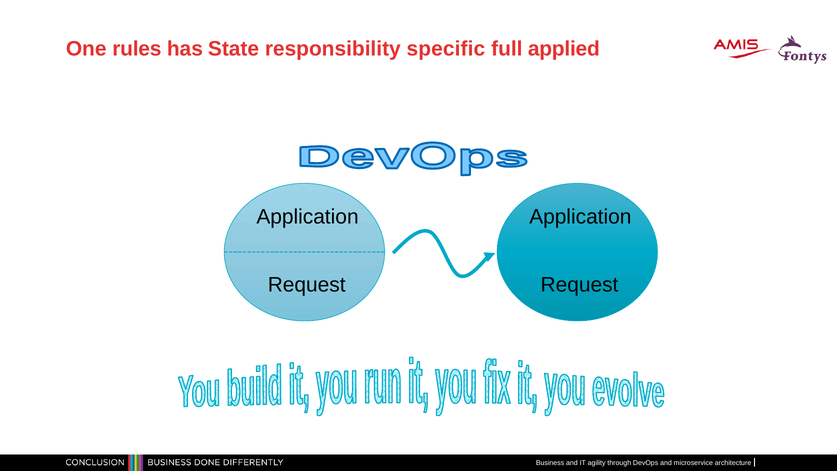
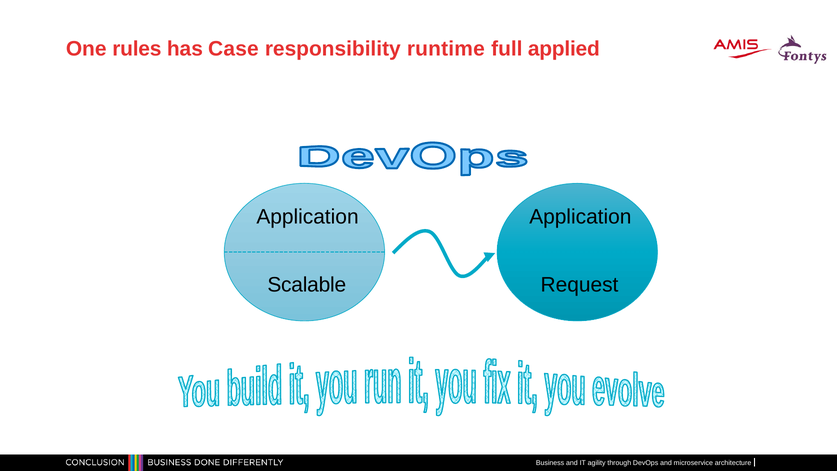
State: State -> Case
specific: specific -> runtime
Request at (307, 285): Request -> Scalable
